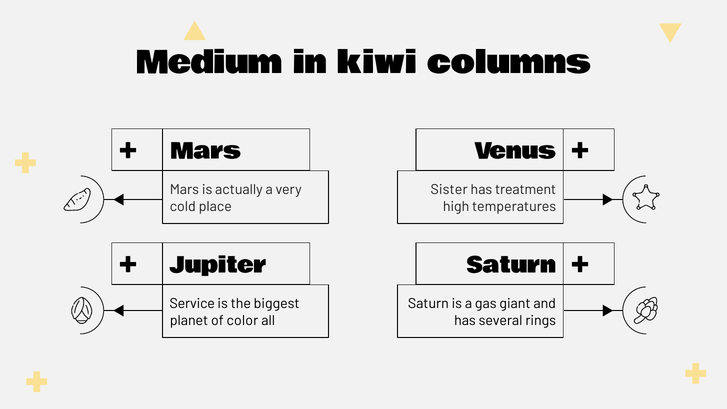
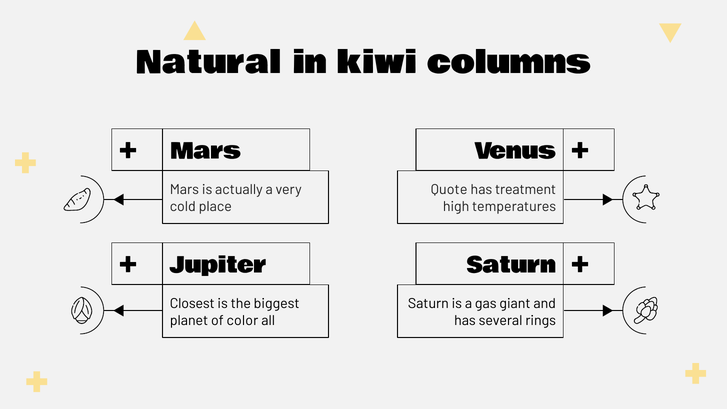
Medium: Medium -> Natural
Sister: Sister -> Quote
Service: Service -> Closest
